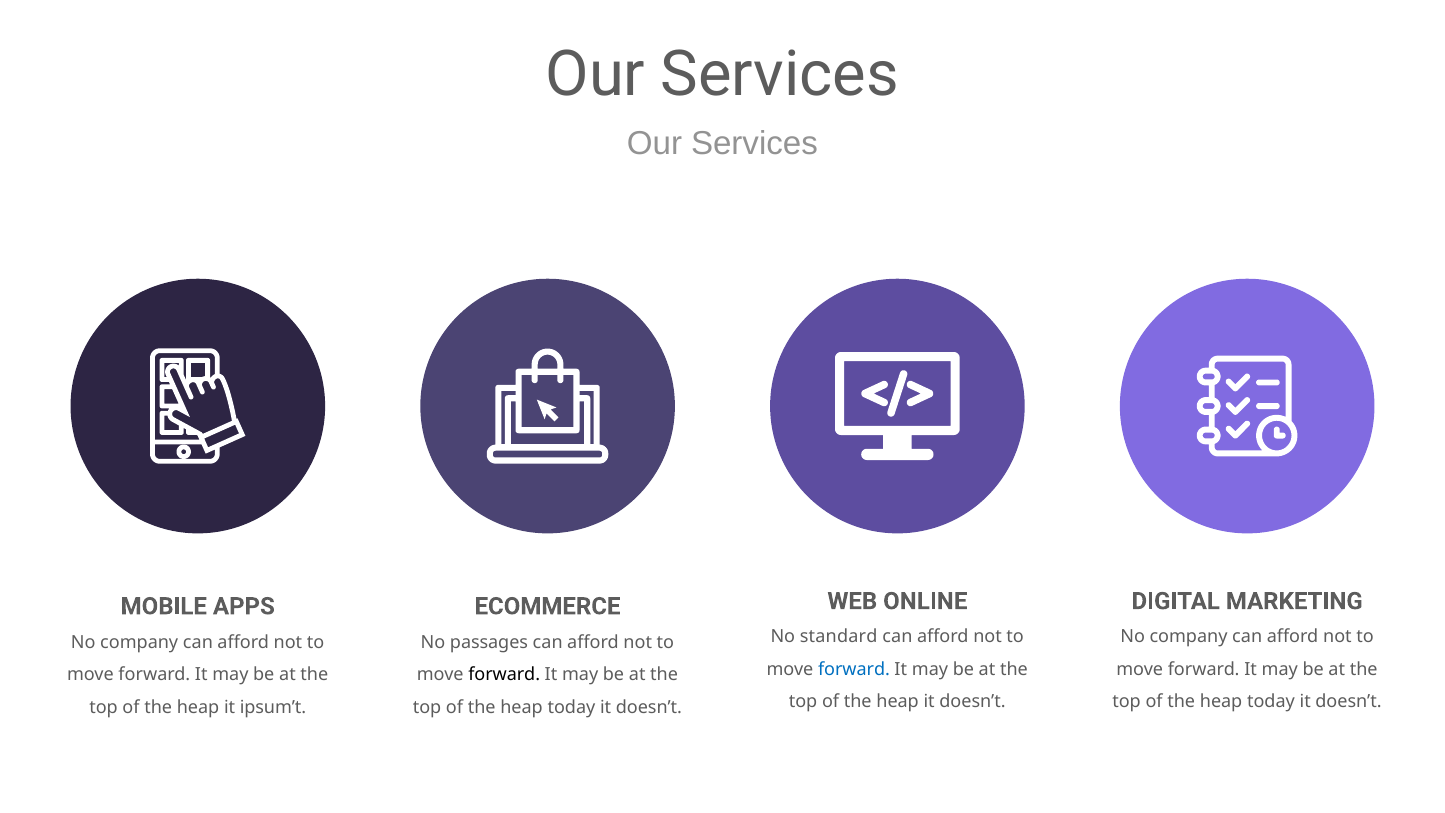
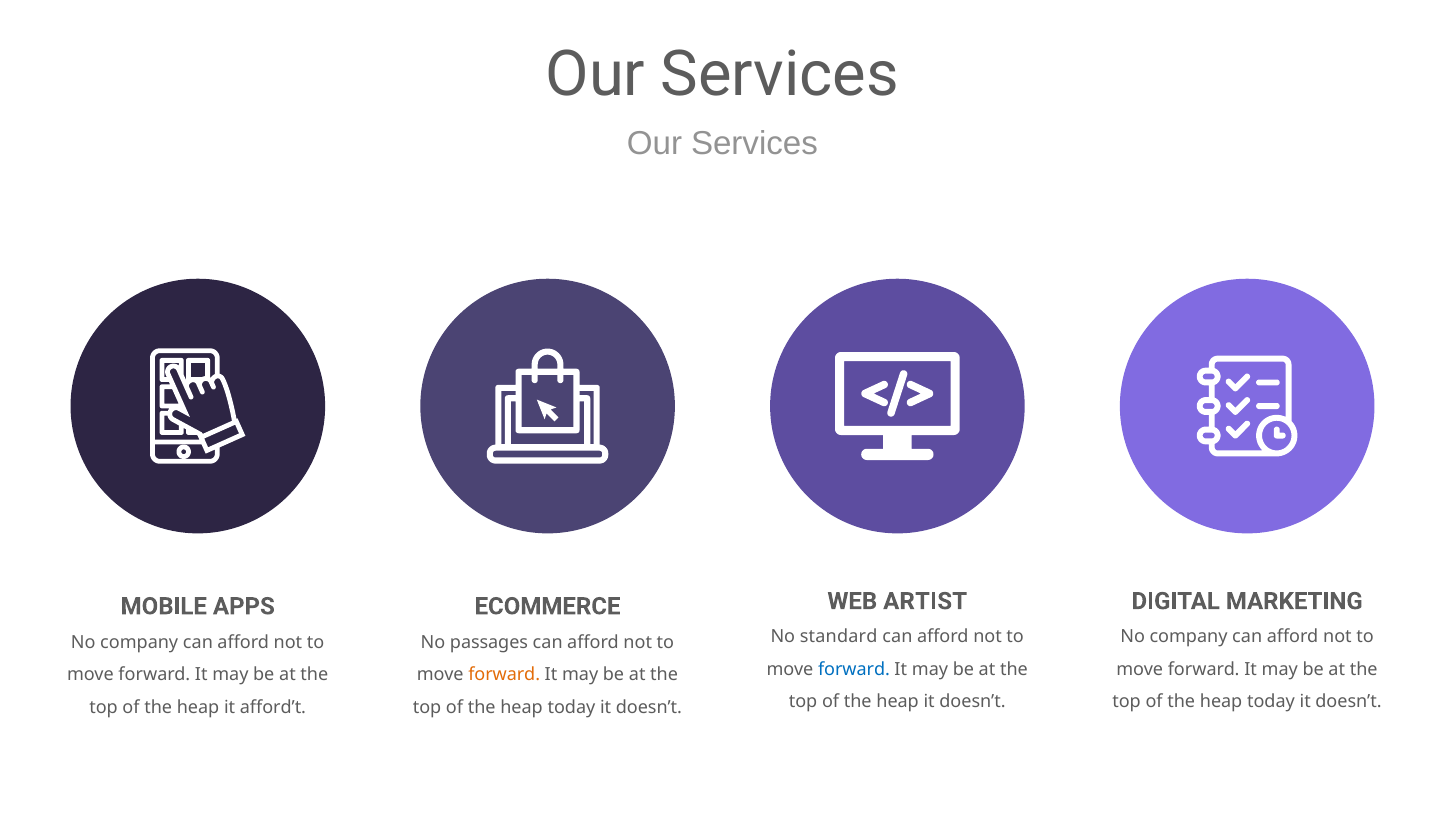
ONLINE: ONLINE -> ARTIST
forward at (504, 674) colour: black -> orange
ipsum’t: ipsum’t -> afford’t
